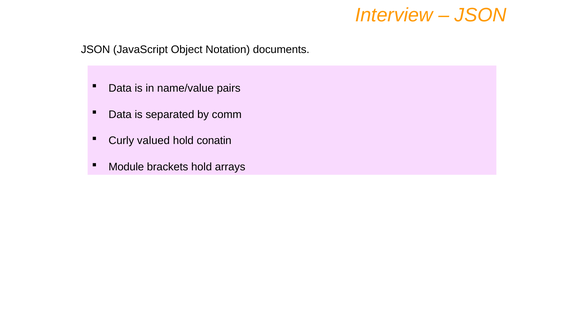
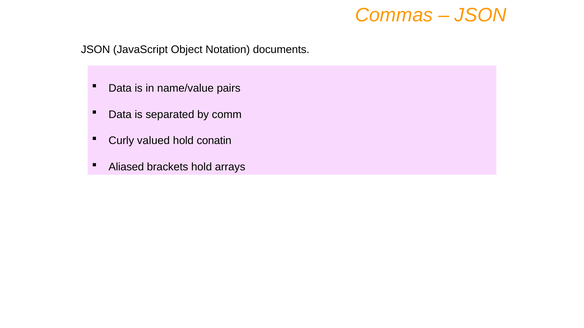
Interview: Interview -> Commas
Module: Module -> Aliased
